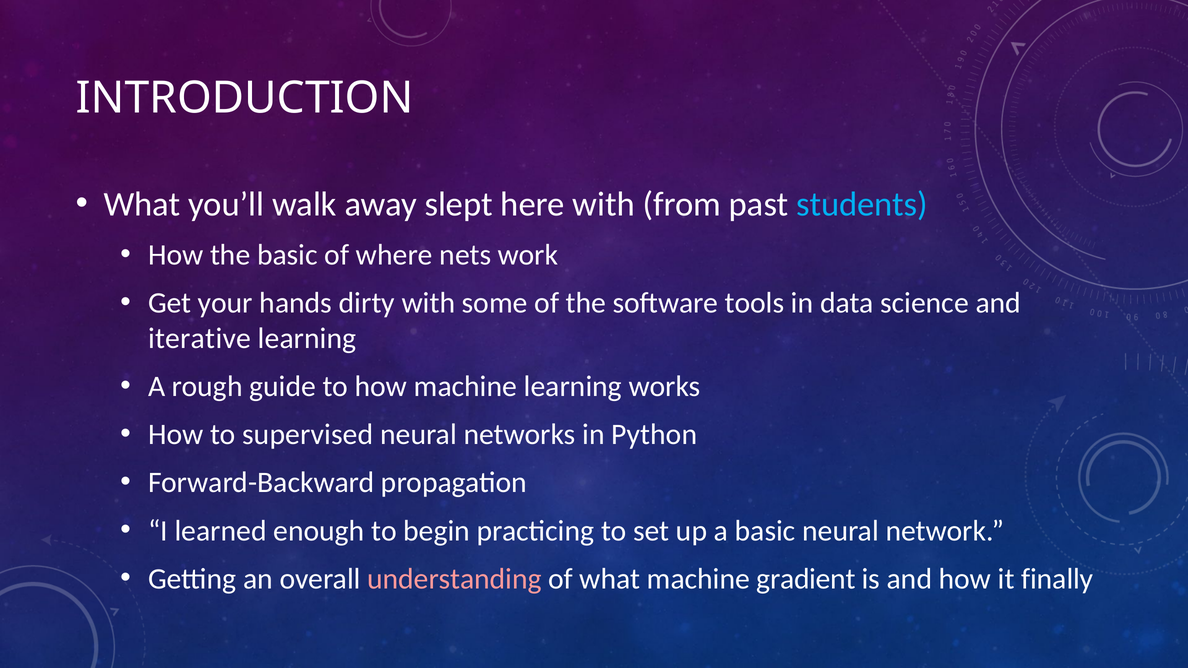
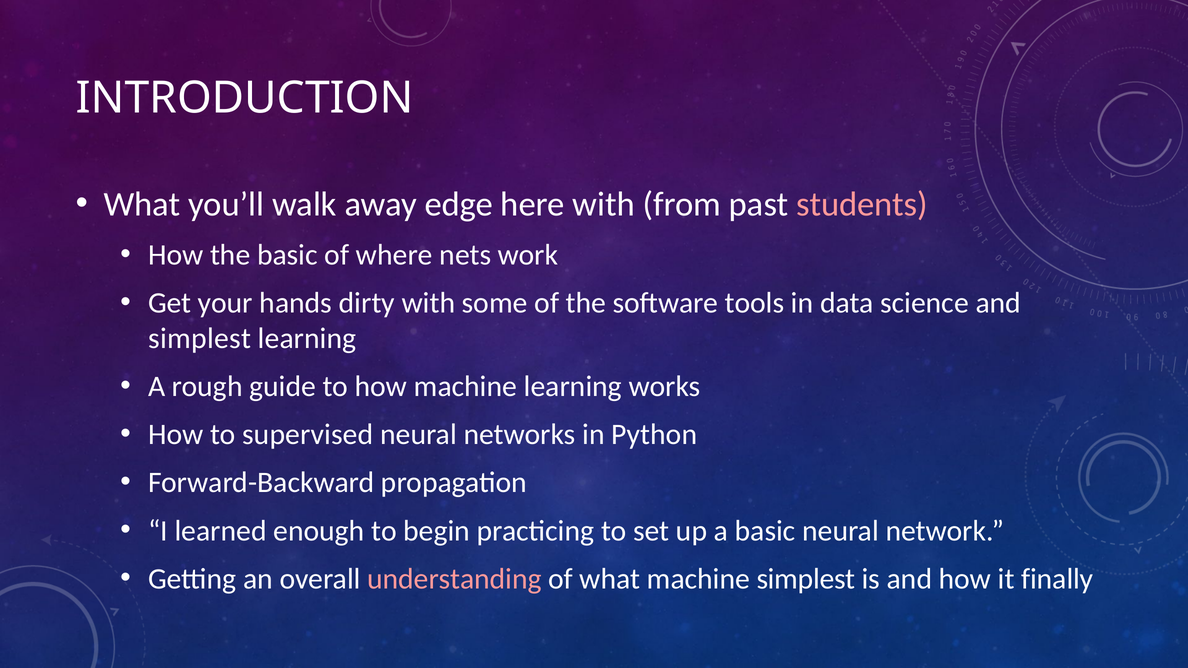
slept: slept -> edge
students colour: light blue -> pink
iterative at (200, 339): iterative -> simplest
machine gradient: gradient -> simplest
